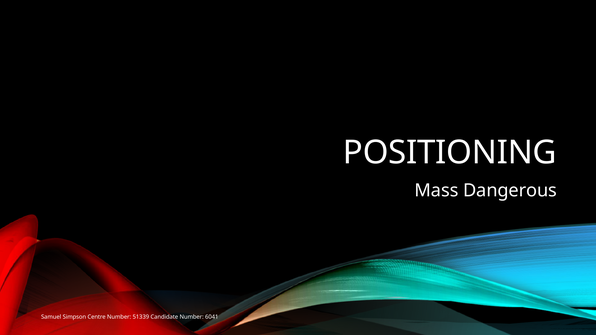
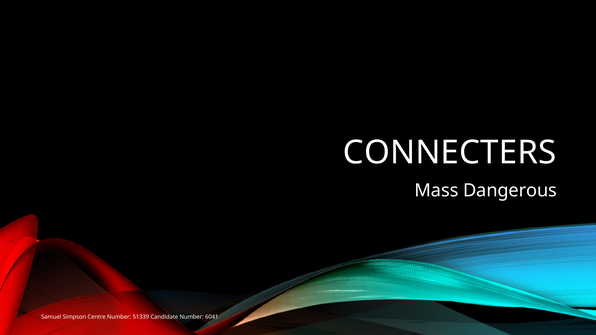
POSITIONING: POSITIONING -> CONNECTERS
